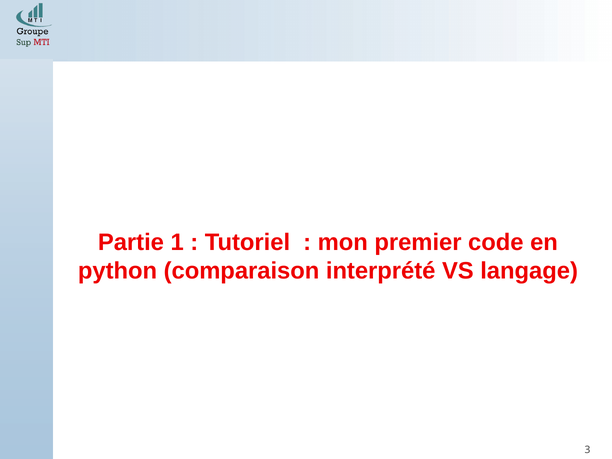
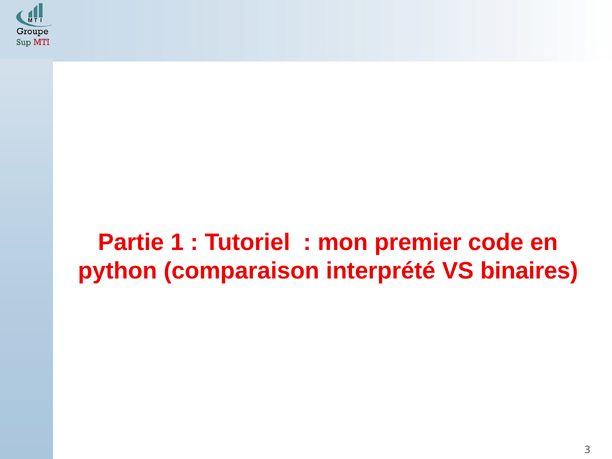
langage: langage -> binaires
